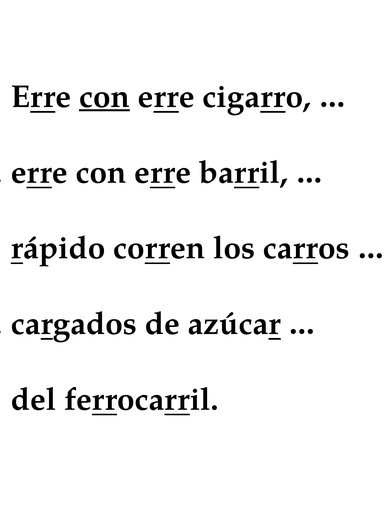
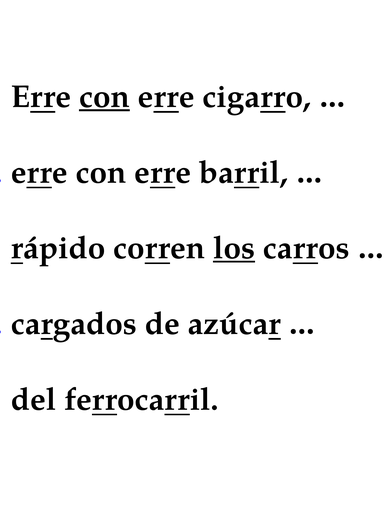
los underline: none -> present
